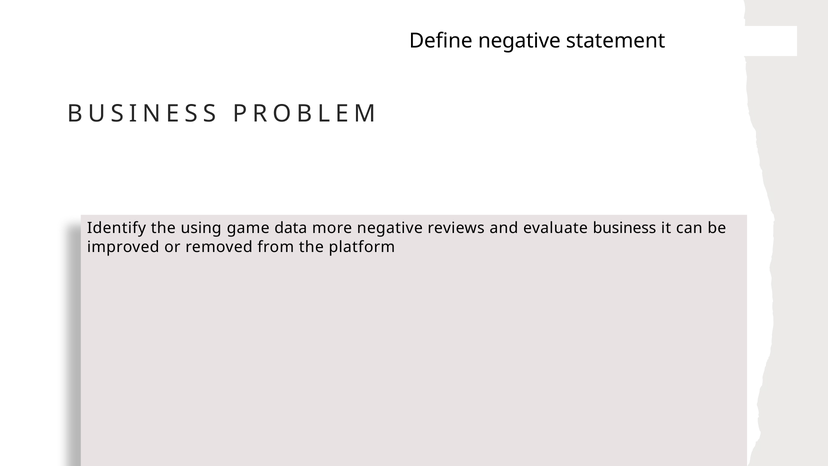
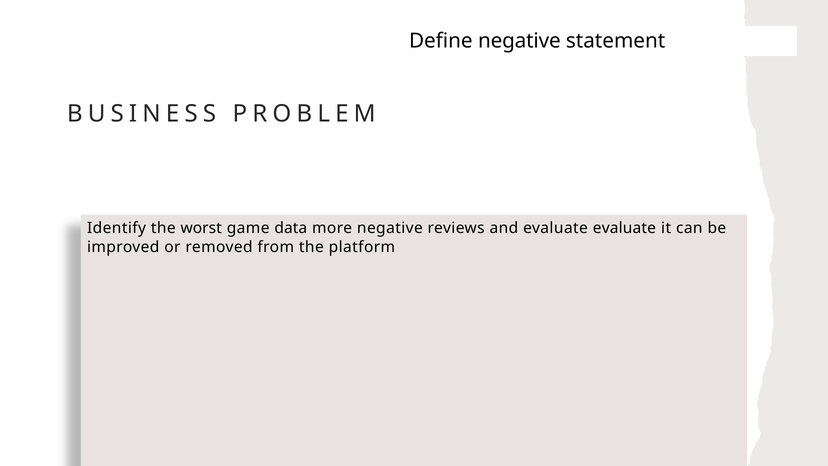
using: using -> worst
evaluate business: business -> evaluate
